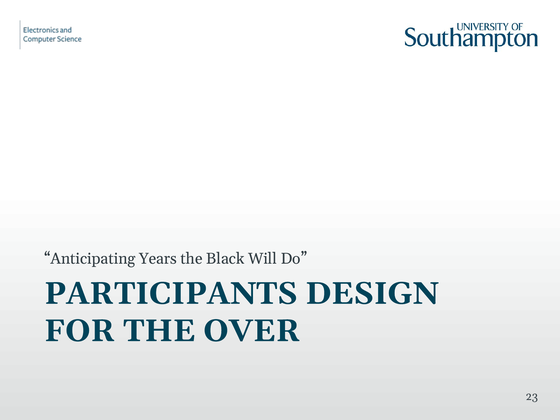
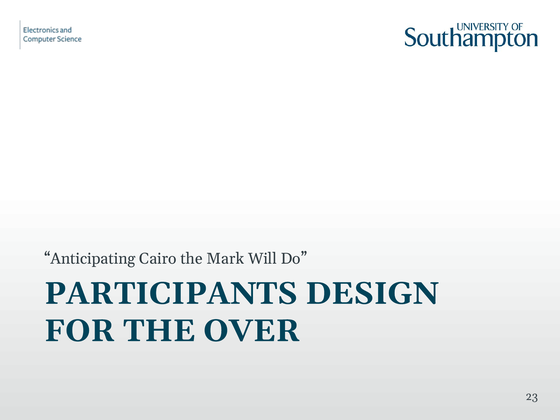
Years: Years -> Cairo
Black: Black -> Mark
